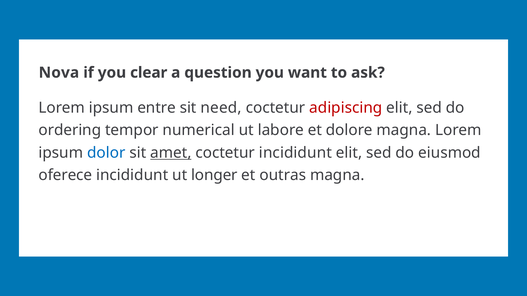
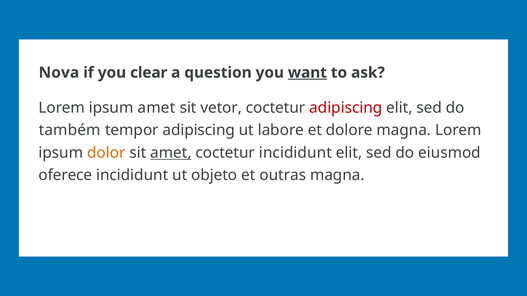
want underline: none -> present
ipsum entre: entre -> amet
need: need -> vetor
ordering: ordering -> também
tempor numerical: numerical -> adipiscing
dolor colour: blue -> orange
longer: longer -> objeto
